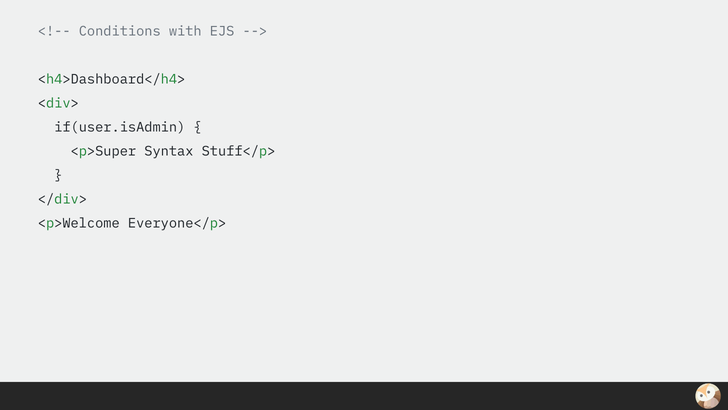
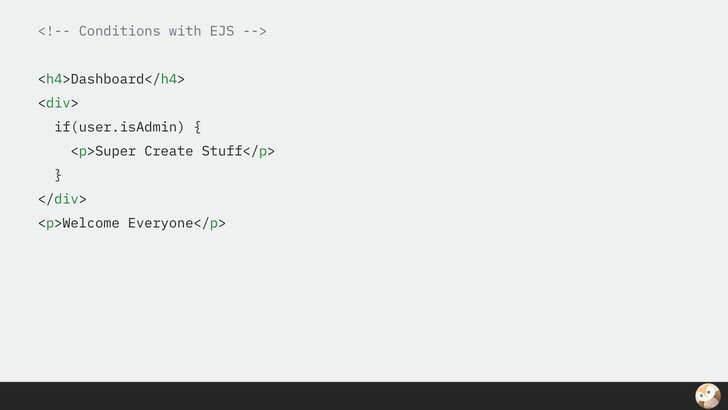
Syntax: Syntax -> Create
